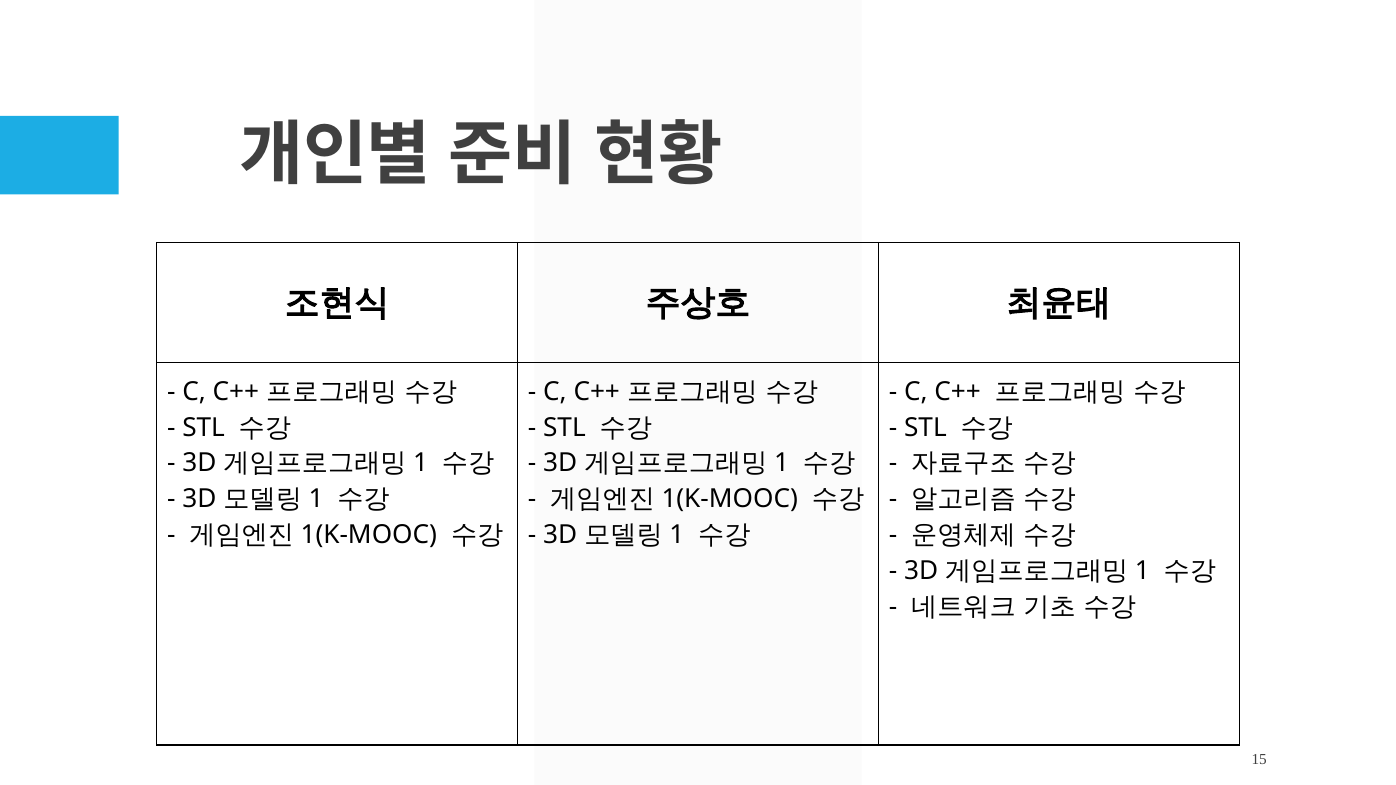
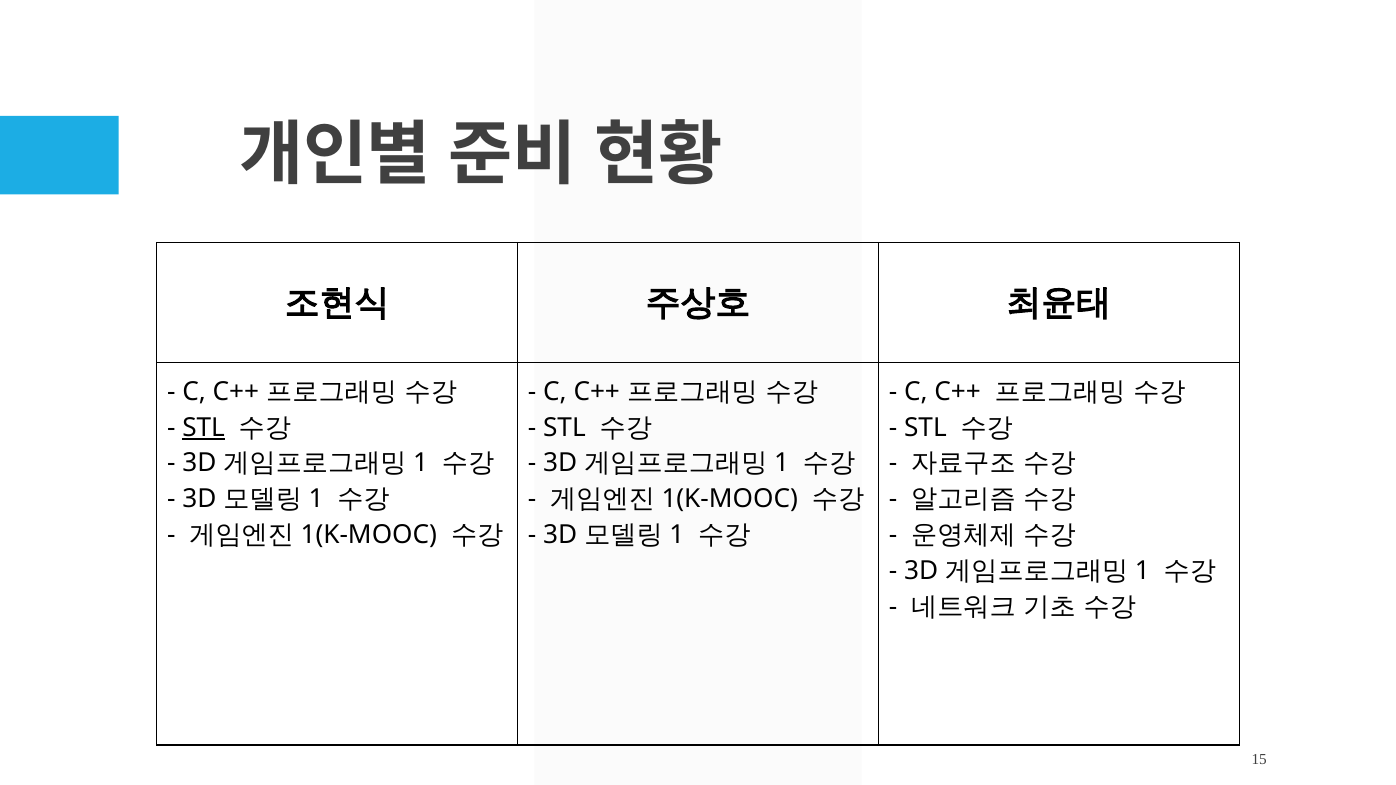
STL at (204, 428) underline: none -> present
